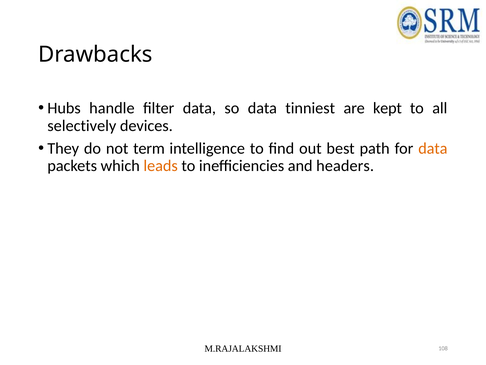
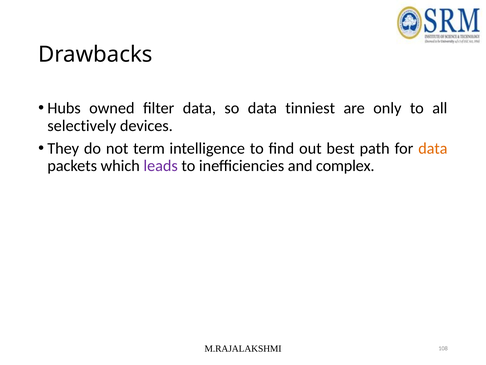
handle: handle -> owned
kept: kept -> only
leads colour: orange -> purple
headers: headers -> complex
